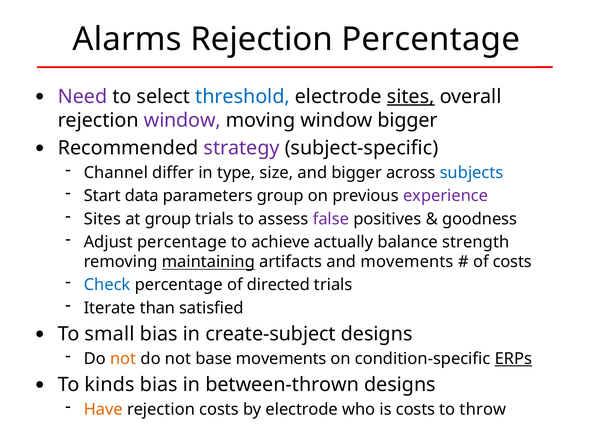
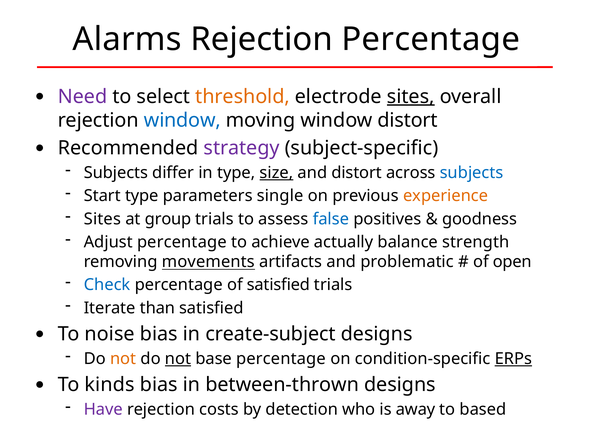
threshold colour: blue -> orange
window at (182, 120) colour: purple -> blue
window bigger: bigger -> distort
Channel at (116, 173): Channel -> Subjects
size underline: none -> present
and bigger: bigger -> distort
Start data: data -> type
parameters group: group -> single
experience colour: purple -> orange
false colour: purple -> blue
maintaining: maintaining -> movements
and movements: movements -> problematic
of costs: costs -> open
of directed: directed -> satisfied
small: small -> noise
not at (178, 358) underline: none -> present
base movements: movements -> percentage
Have colour: orange -> purple
by electrode: electrode -> detection
is costs: costs -> away
throw: throw -> based
